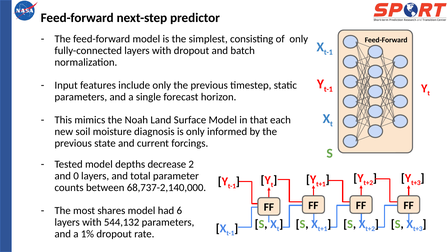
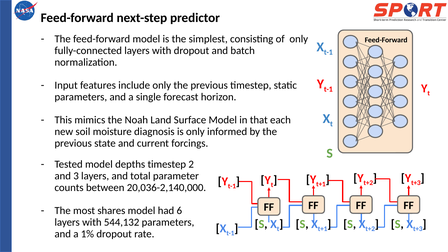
depths decrease: decrease -> timestep
0: 0 -> 3
68,737-2,140,000: 68,737-2,140,000 -> 20,036-2,140,000
